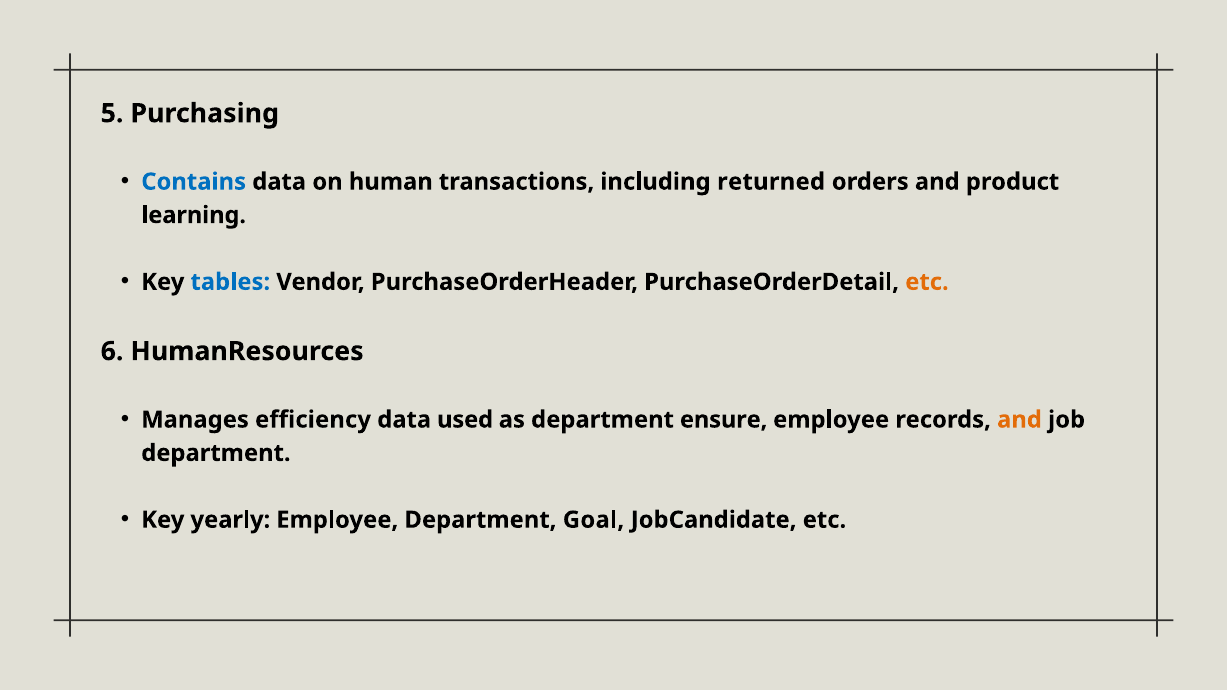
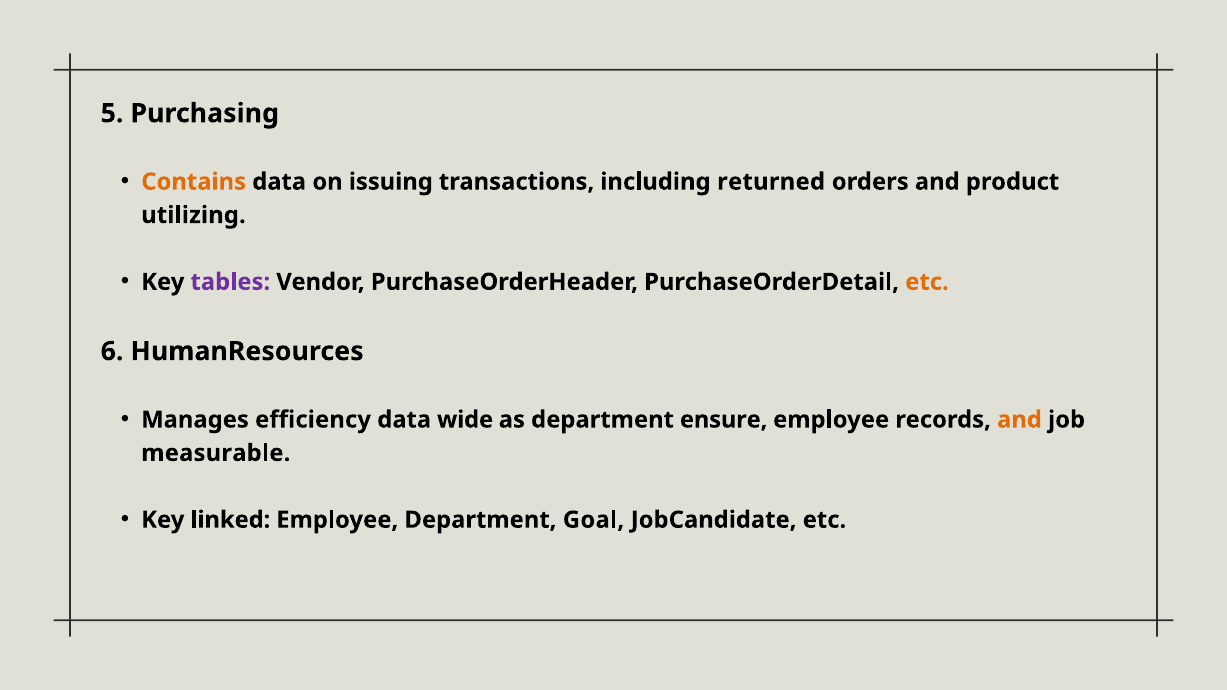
Contains colour: blue -> orange
human: human -> issuing
learning: learning -> utilizing
tables colour: blue -> purple
used: used -> wide
department at (216, 453): department -> measurable
yearly: yearly -> linked
